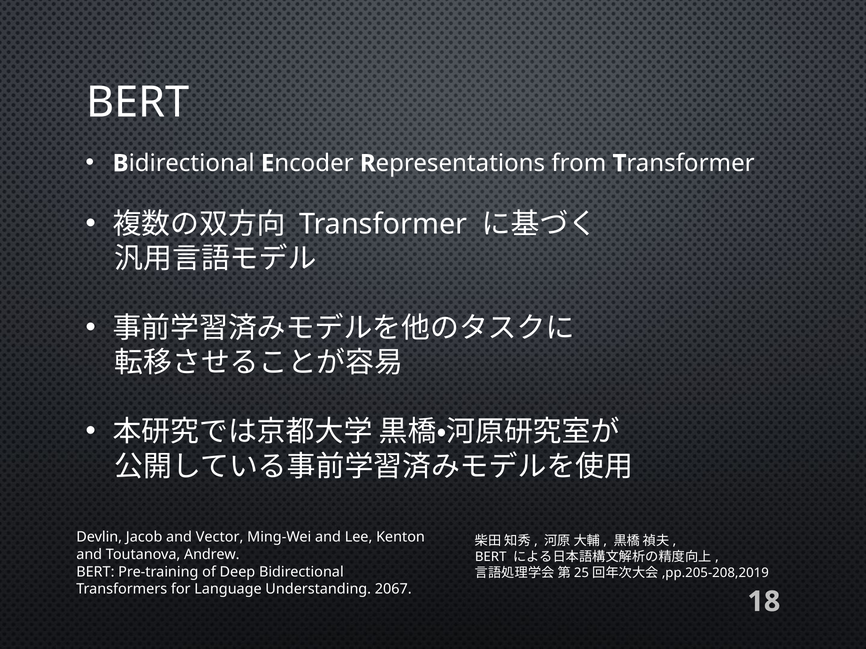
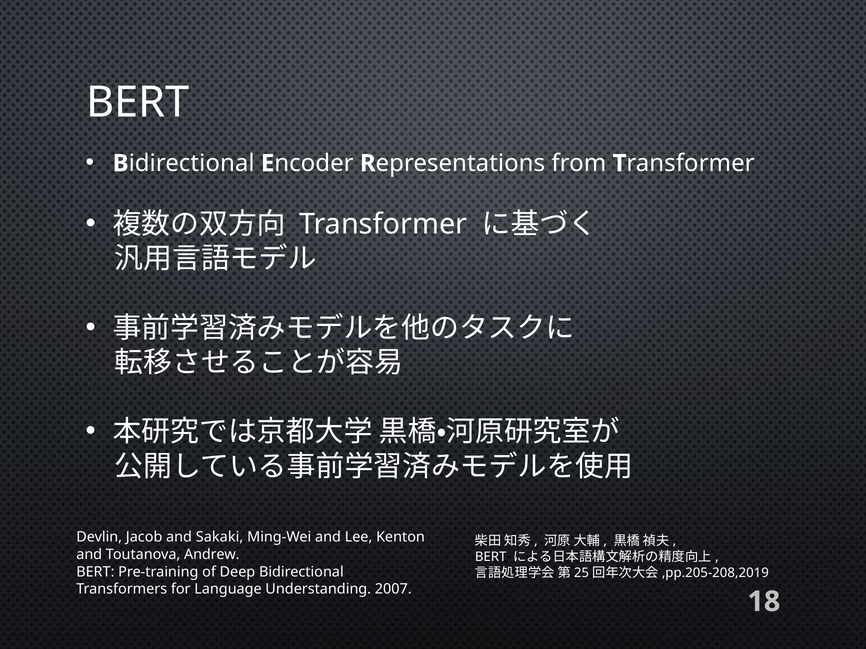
Vector: Vector -> Sakaki
2067: 2067 -> 2007
